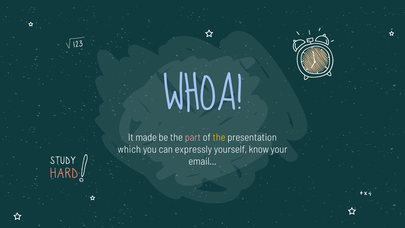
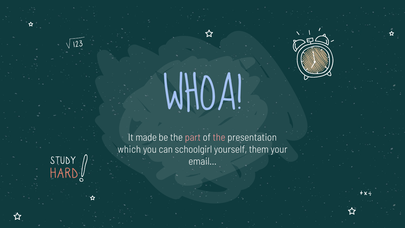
the at (219, 137) colour: yellow -> pink
expressly: expressly -> schoolgirl
know: know -> them
